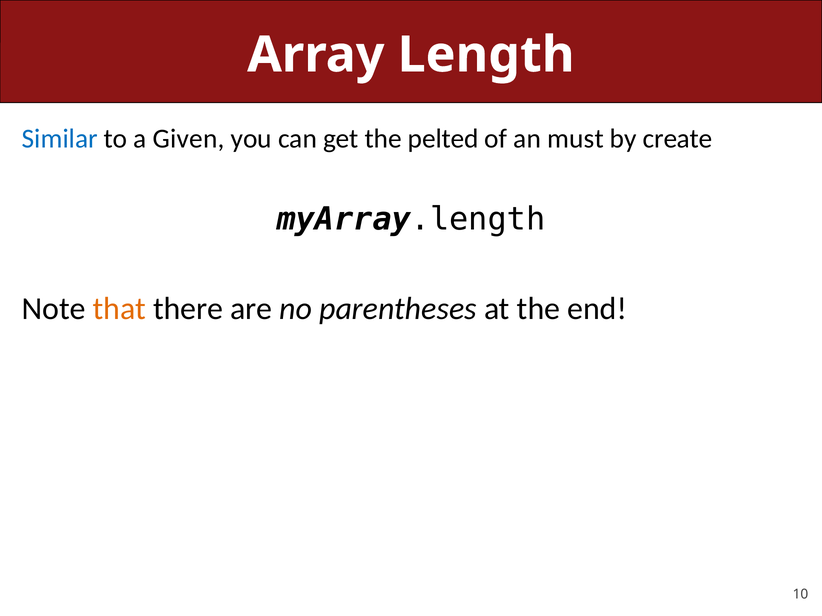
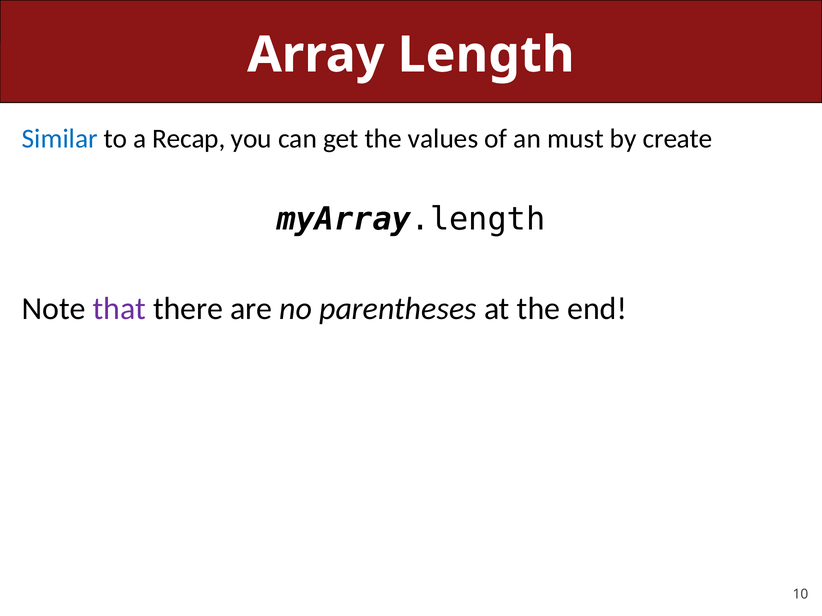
Given: Given -> Recap
pelted: pelted -> values
that colour: orange -> purple
